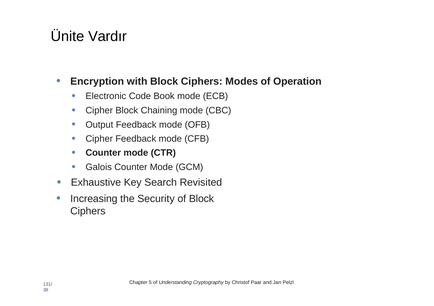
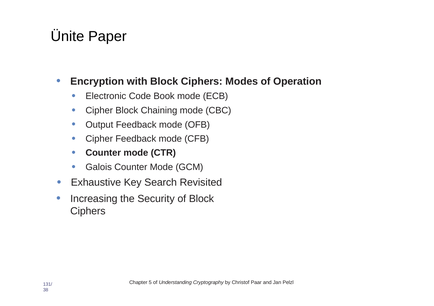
Vardır: Vardır -> Paper
